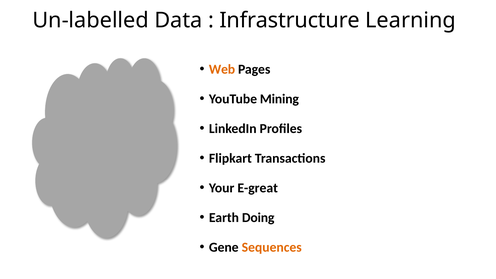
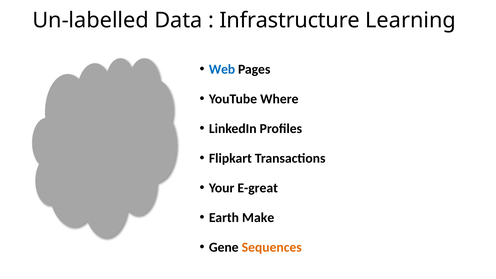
Web colour: orange -> blue
Mining: Mining -> Where
Doing: Doing -> Make
